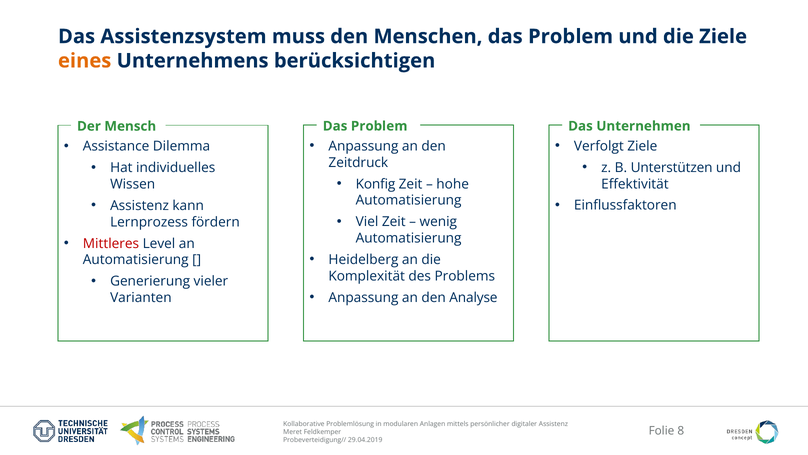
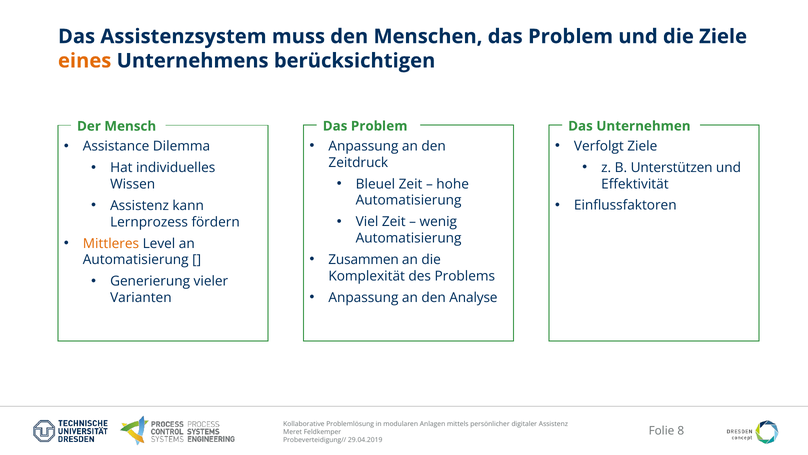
Konfig: Konfig -> Bleuel
Mittleres colour: red -> orange
Heidelberg: Heidelberg -> Zusammen
